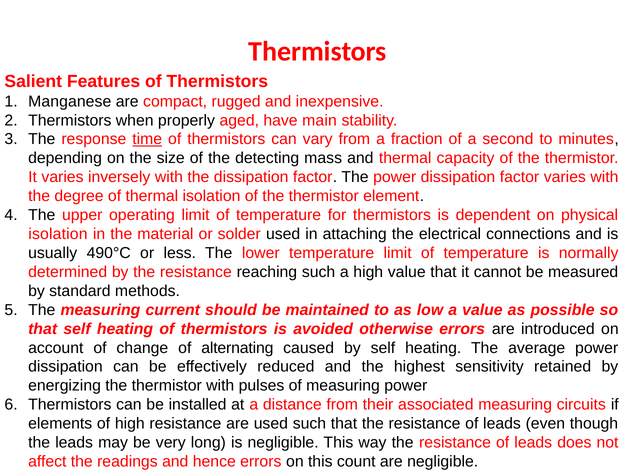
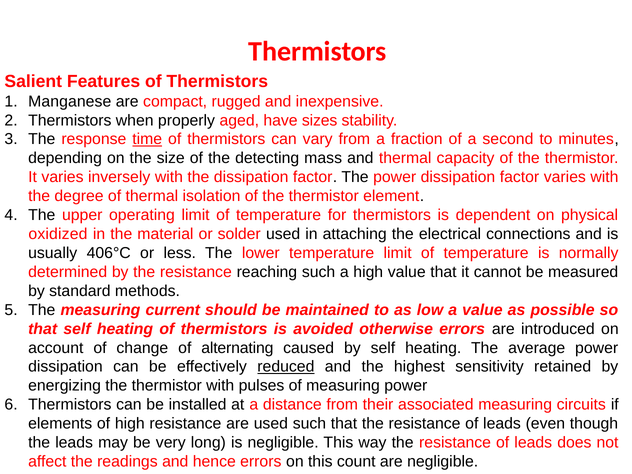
main: main -> sizes
isolation at (58, 234): isolation -> oxidized
490°C: 490°C -> 406°C
reduced underline: none -> present
